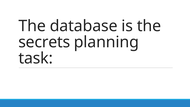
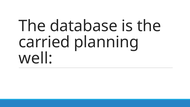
secrets: secrets -> carried
task: task -> well
